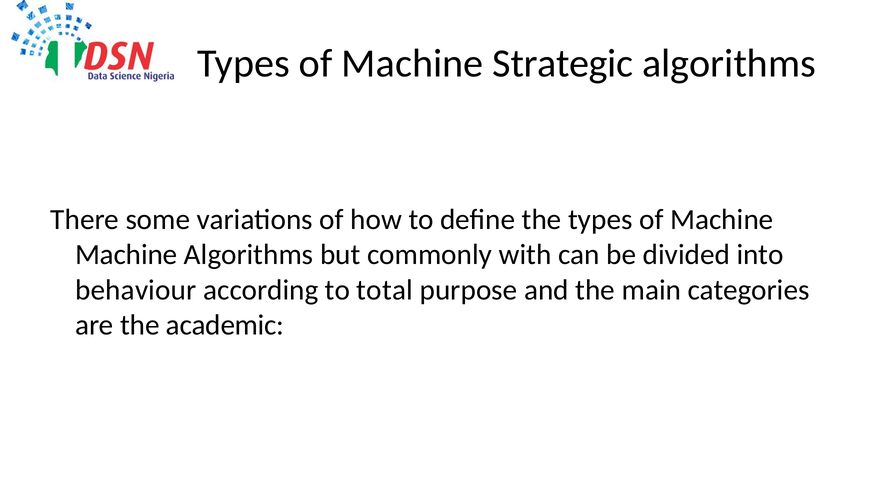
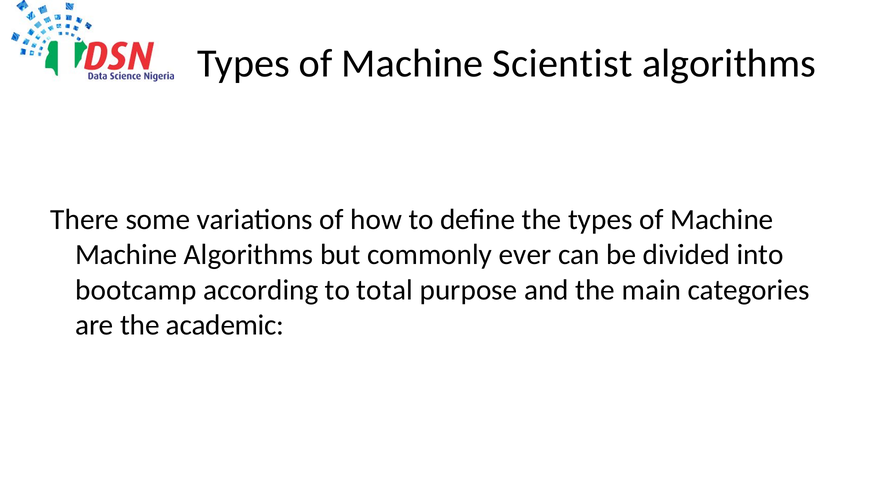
Strategic: Strategic -> Scientist
with: with -> ever
behaviour: behaviour -> bootcamp
